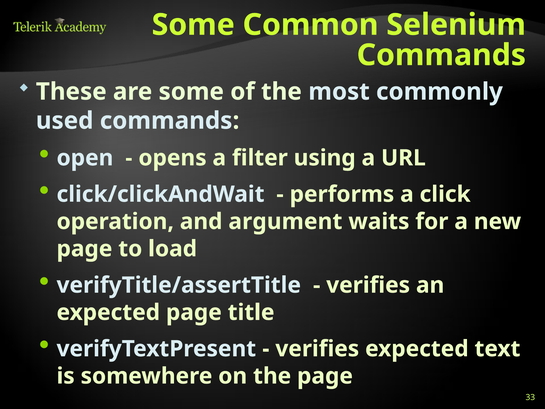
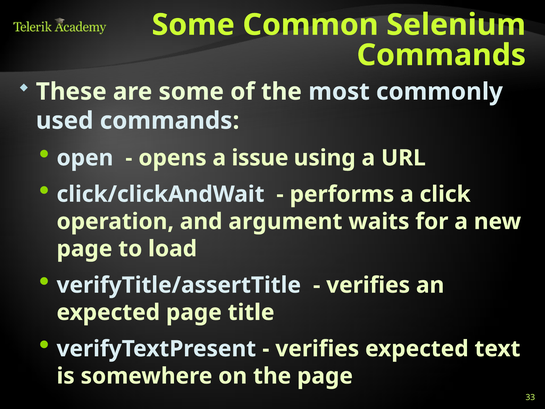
filter: filter -> issue
